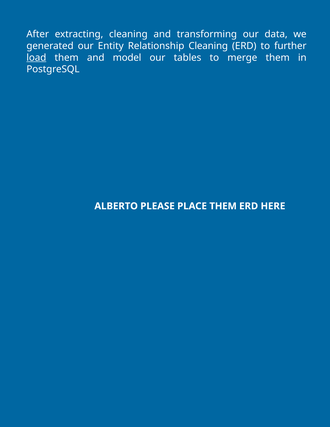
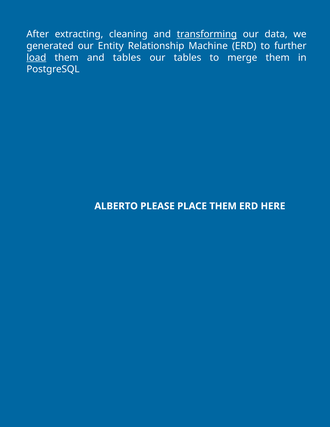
transforming underline: none -> present
Relationship Cleaning: Cleaning -> Machine
and model: model -> tables
